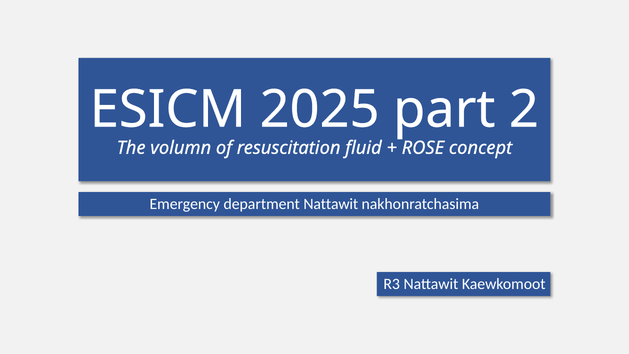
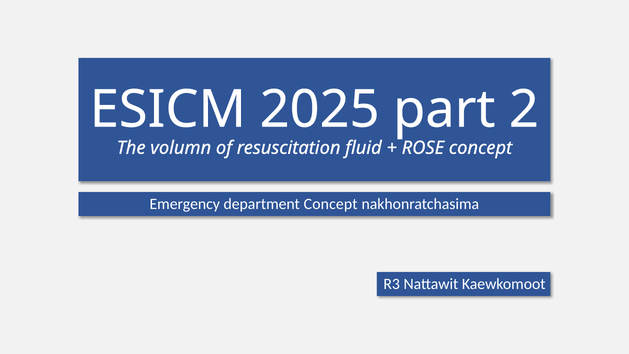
department Nattawit: Nattawit -> Concept
